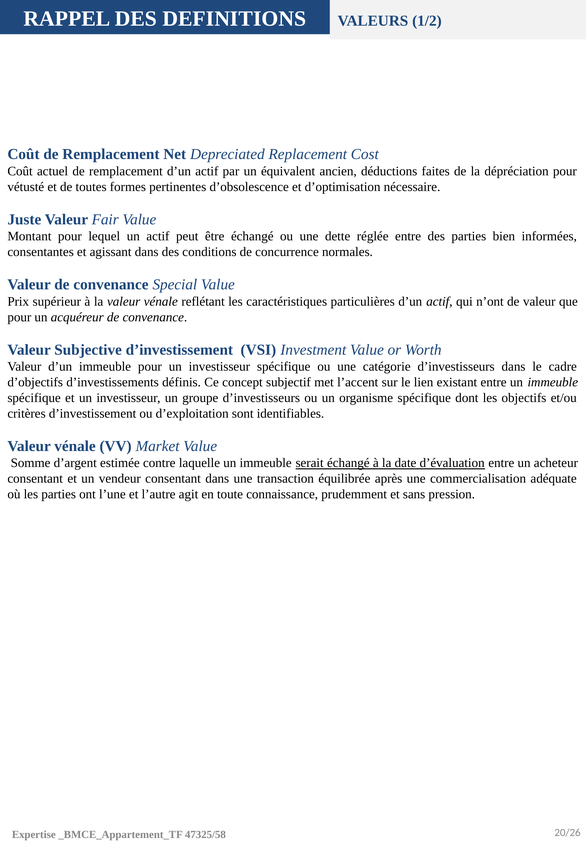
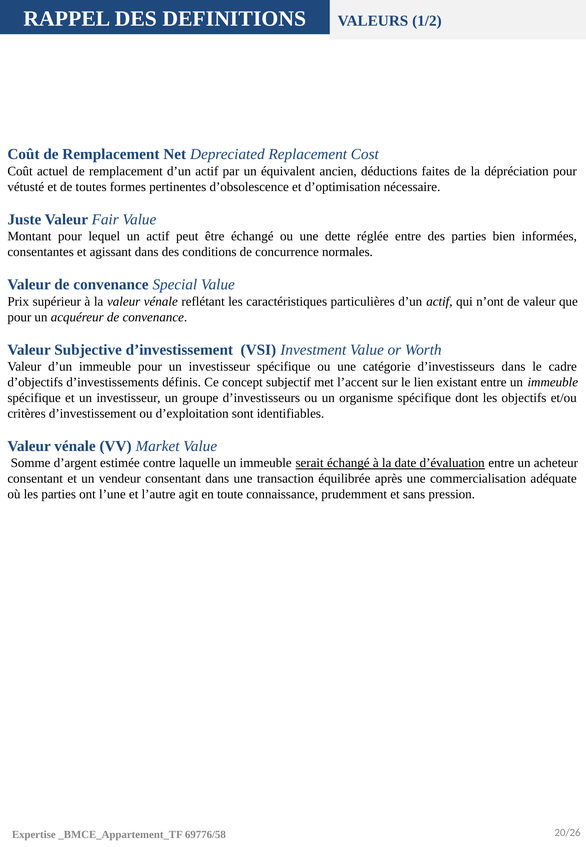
47325/58: 47325/58 -> 69776/58
